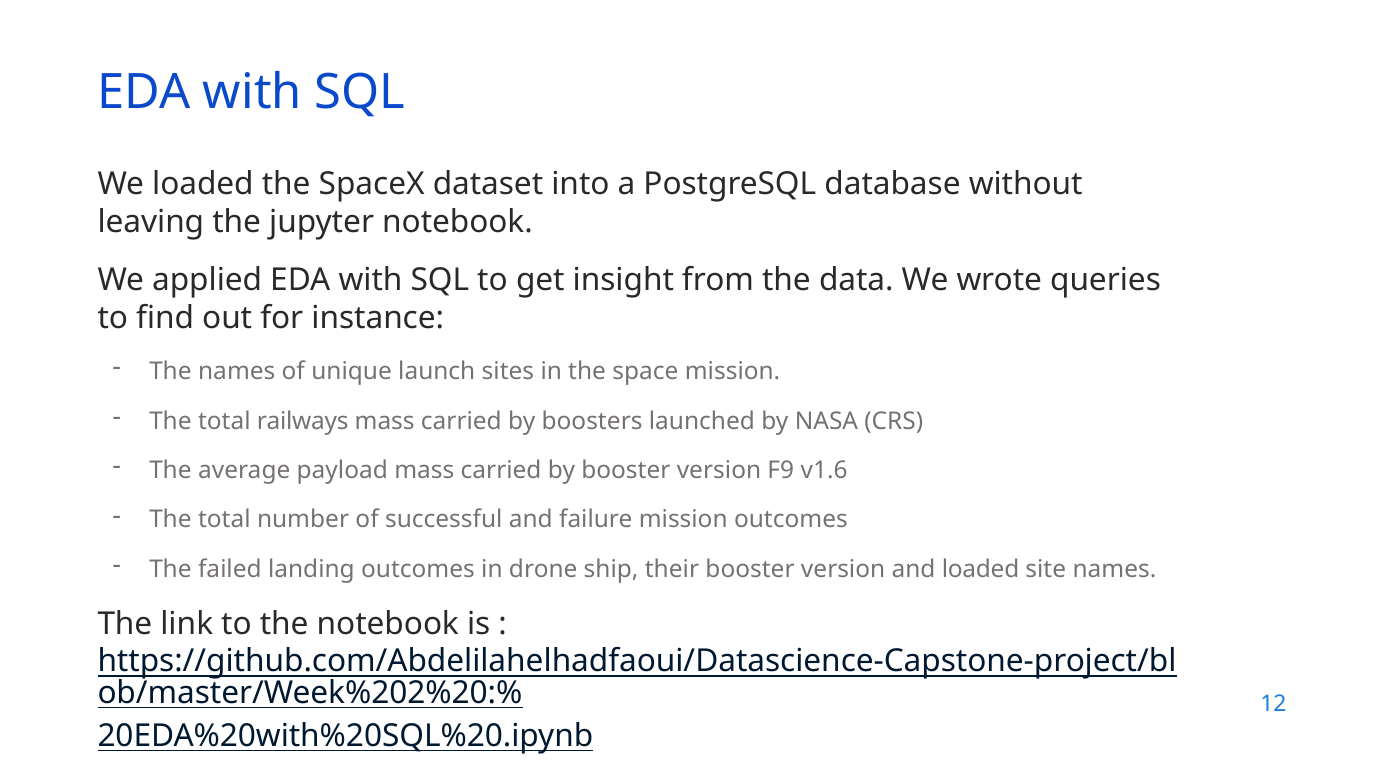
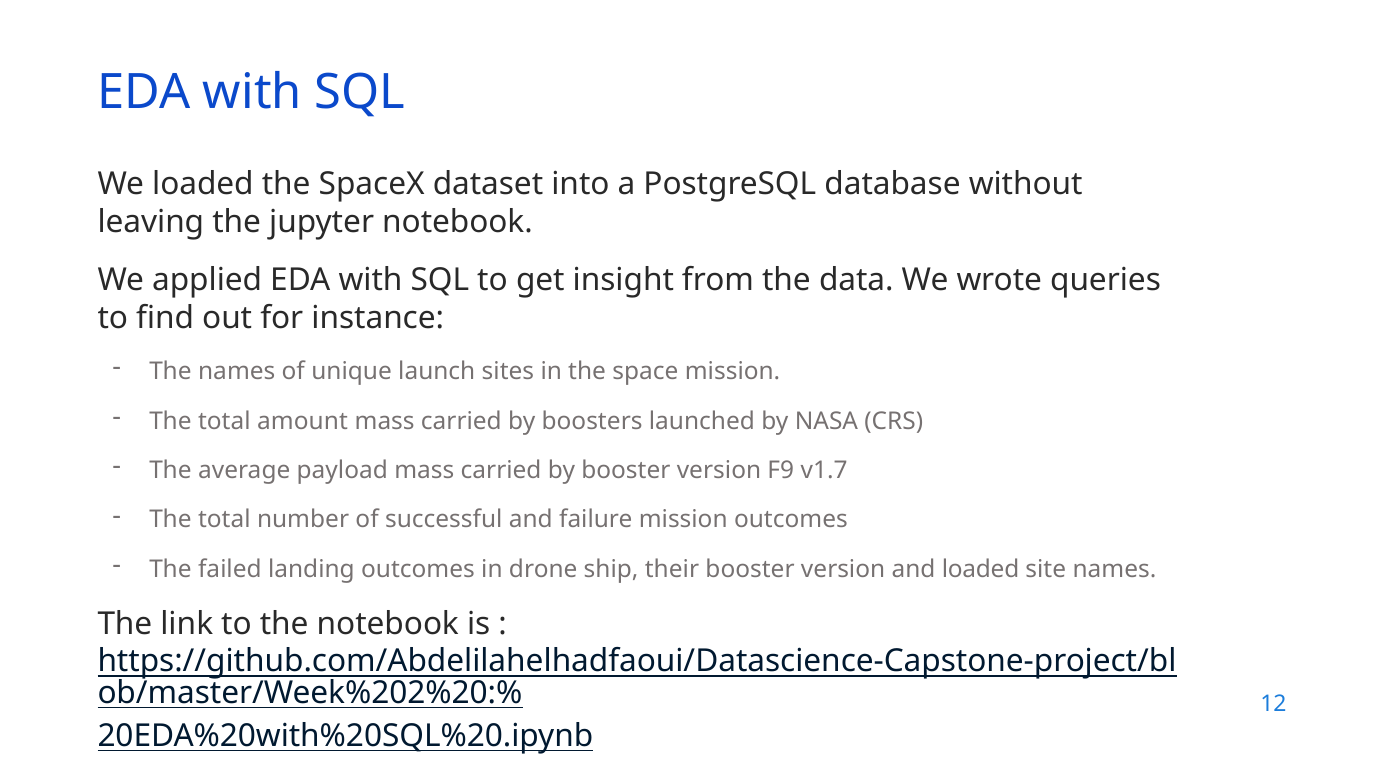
railways: railways -> amount
v1.6: v1.6 -> v1.7
